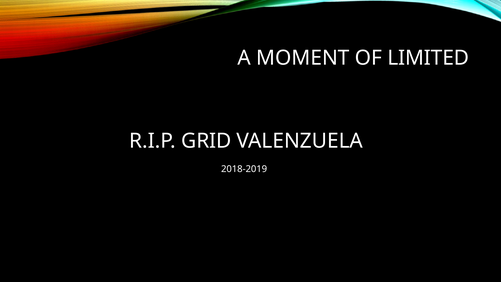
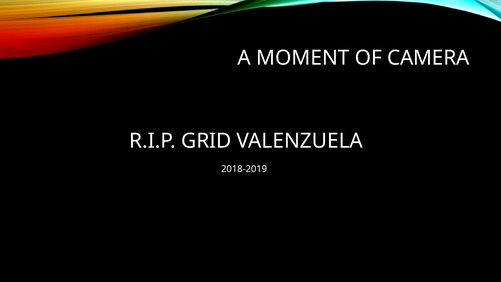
LIMITED: LIMITED -> CAMERA
